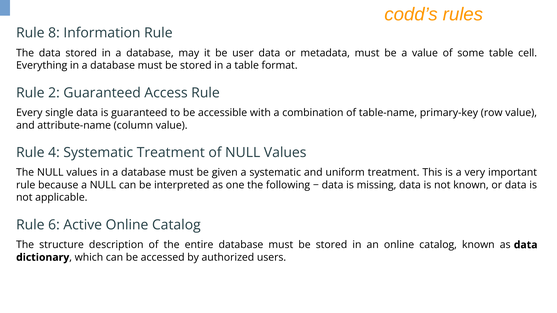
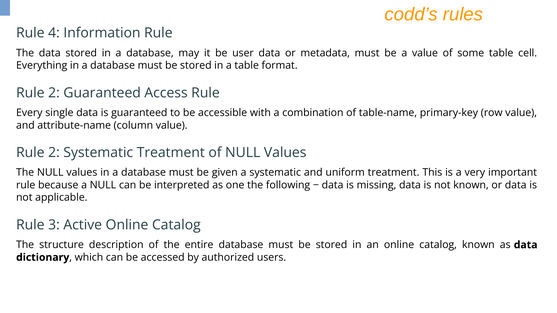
8: 8 -> 4
4 at (54, 153): 4 -> 2
6: 6 -> 3
